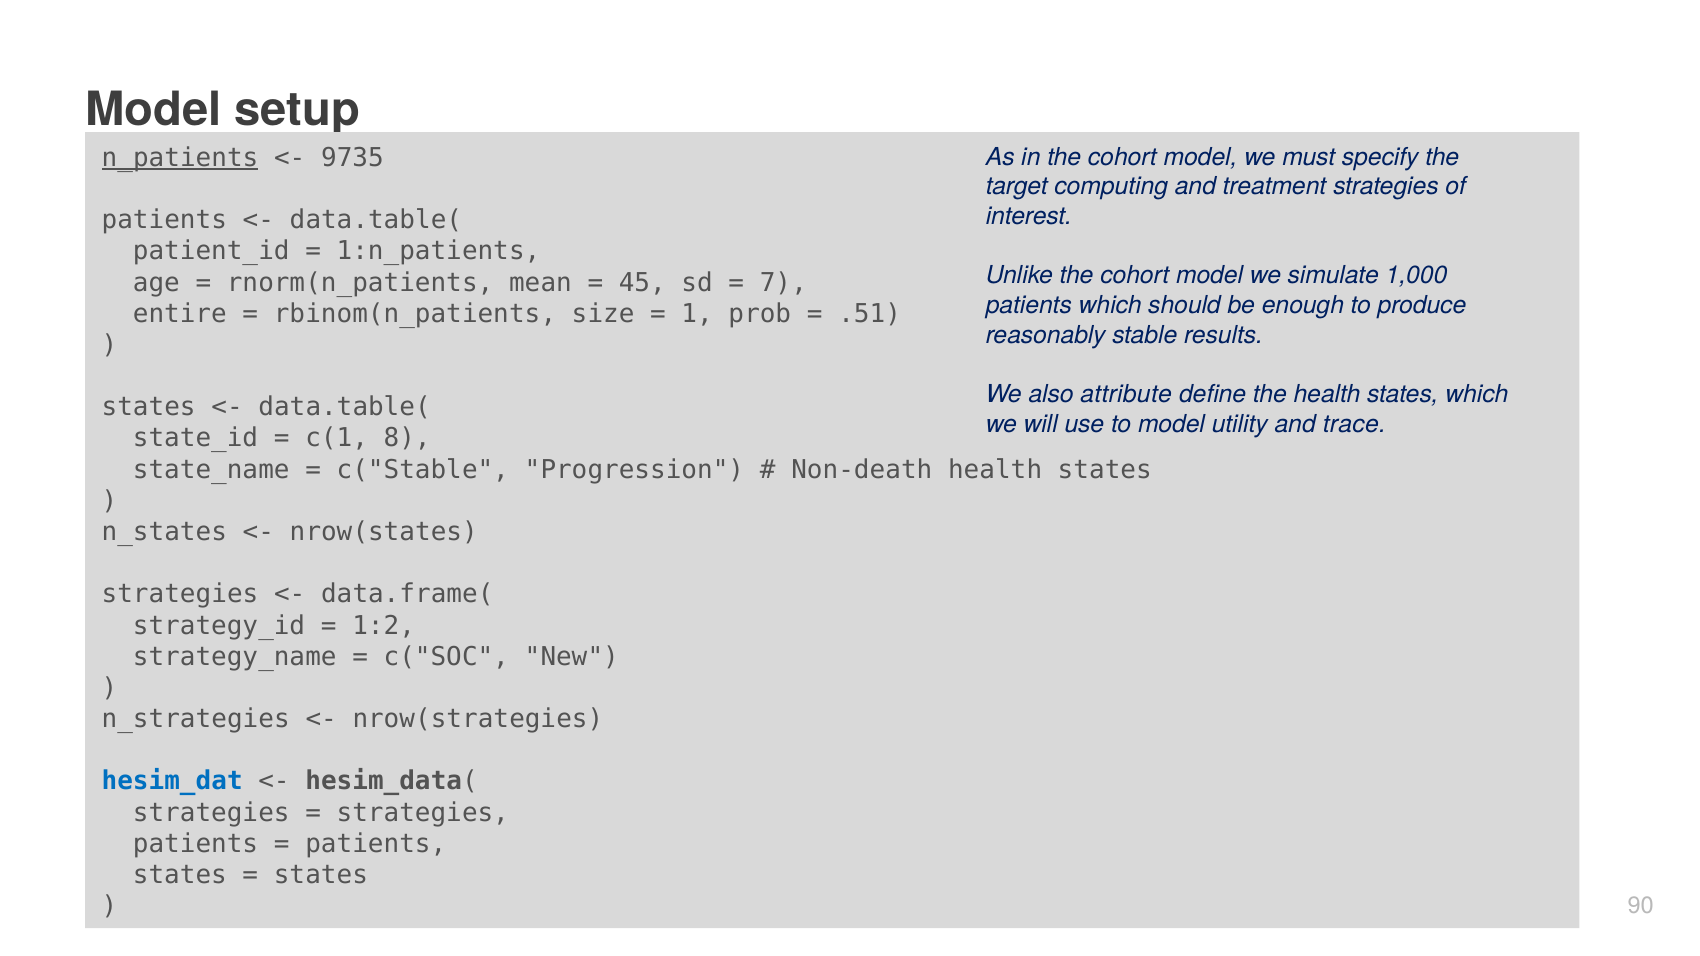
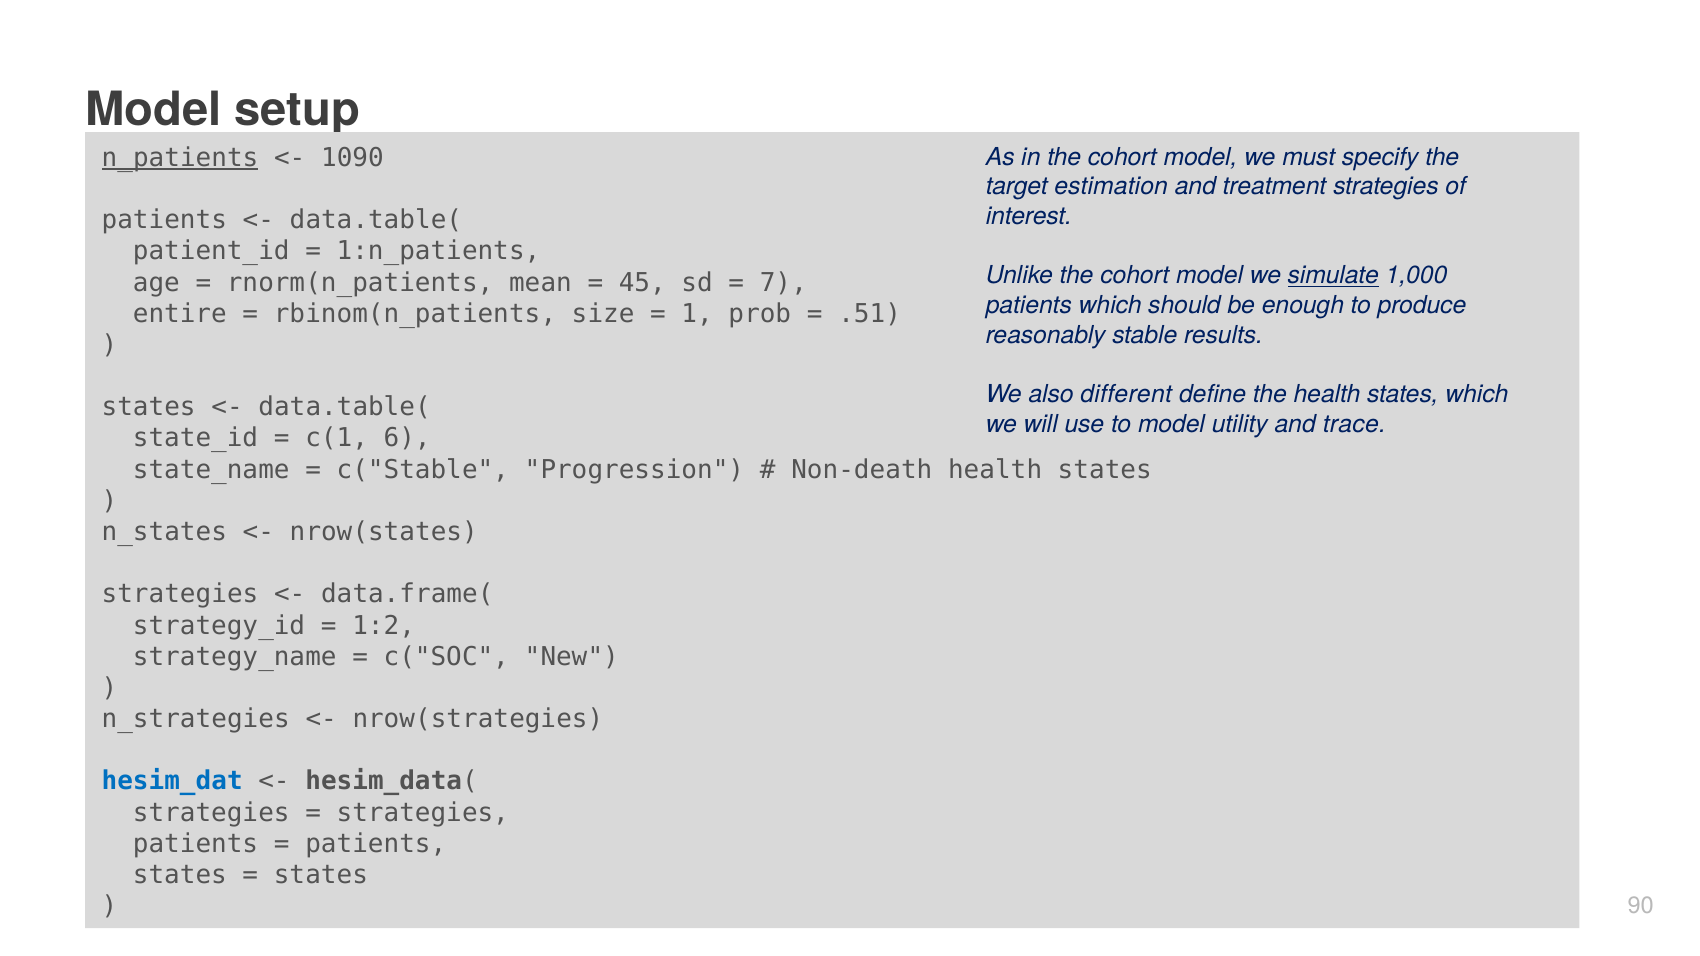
9735: 9735 -> 1090
computing: computing -> estimation
simulate underline: none -> present
attribute: attribute -> different
8: 8 -> 6
